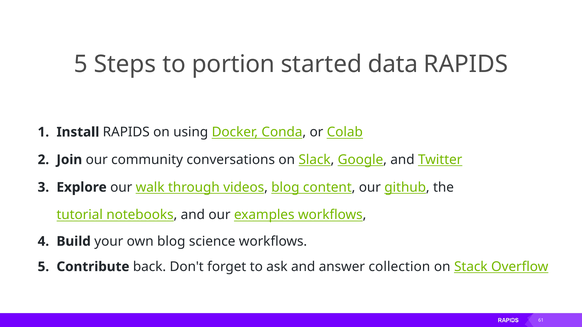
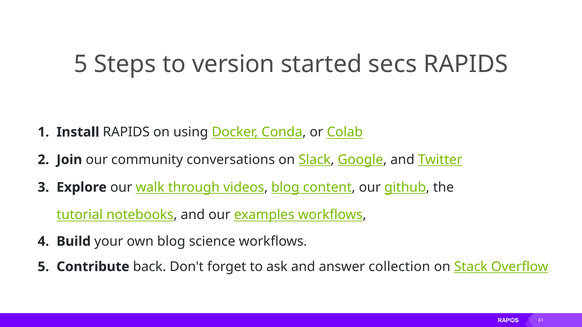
portion: portion -> version
data: data -> secs
